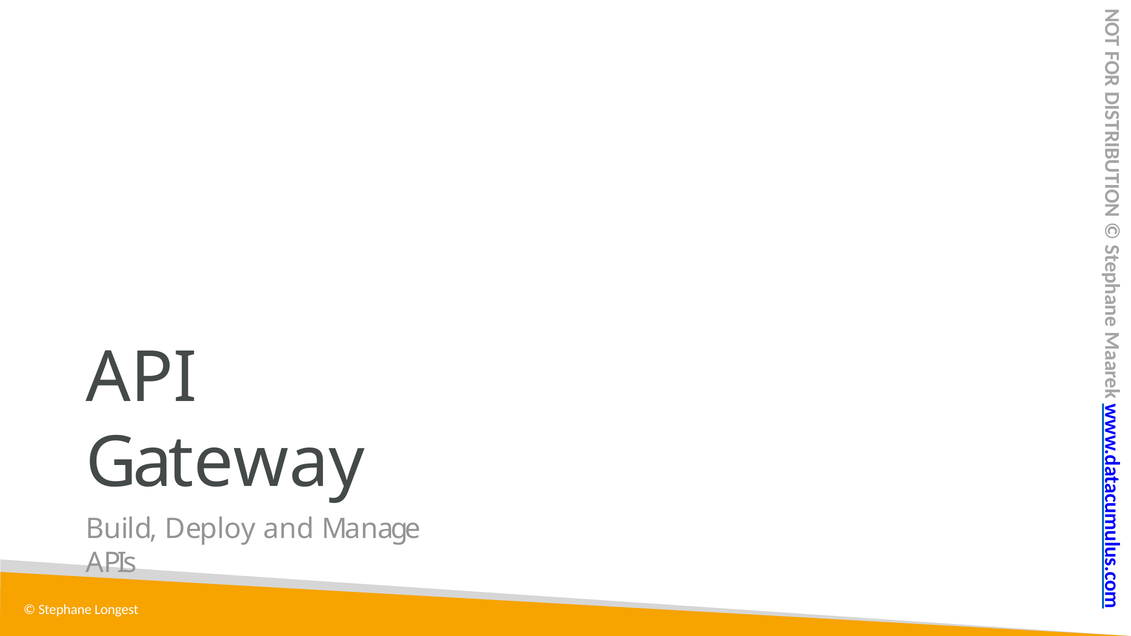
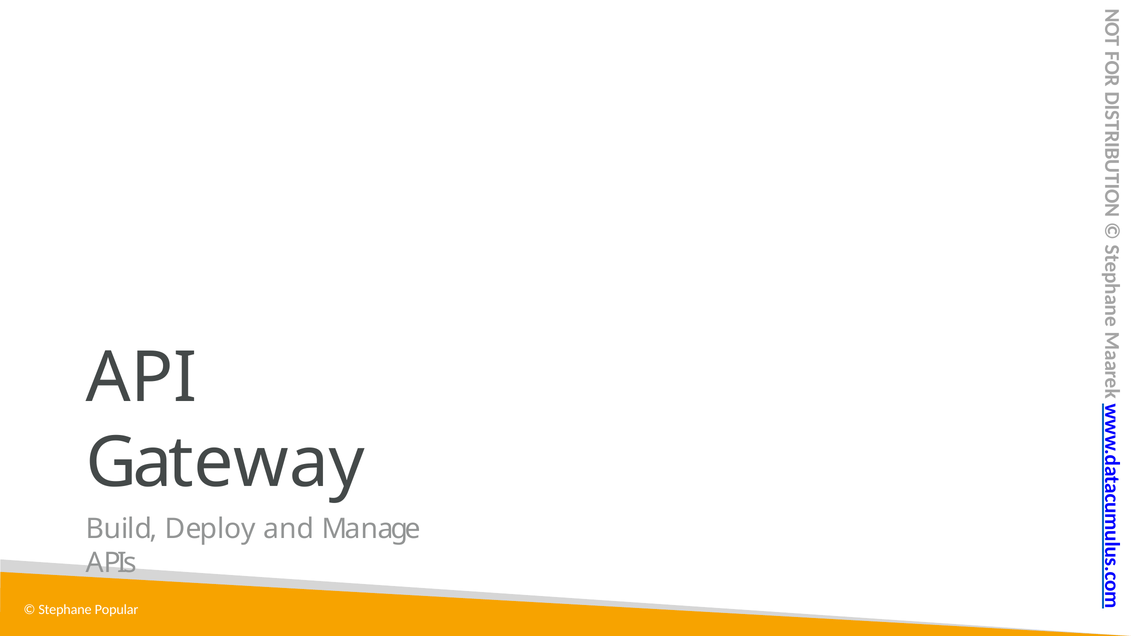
Longest: Longest -> Popular
